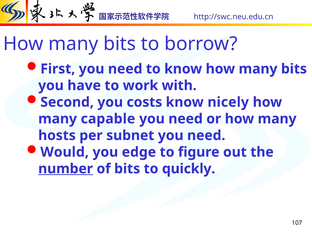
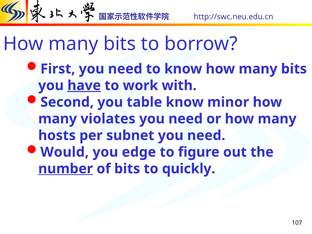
have underline: none -> present
costs: costs -> table
nicely: nicely -> minor
capable: capable -> violates
